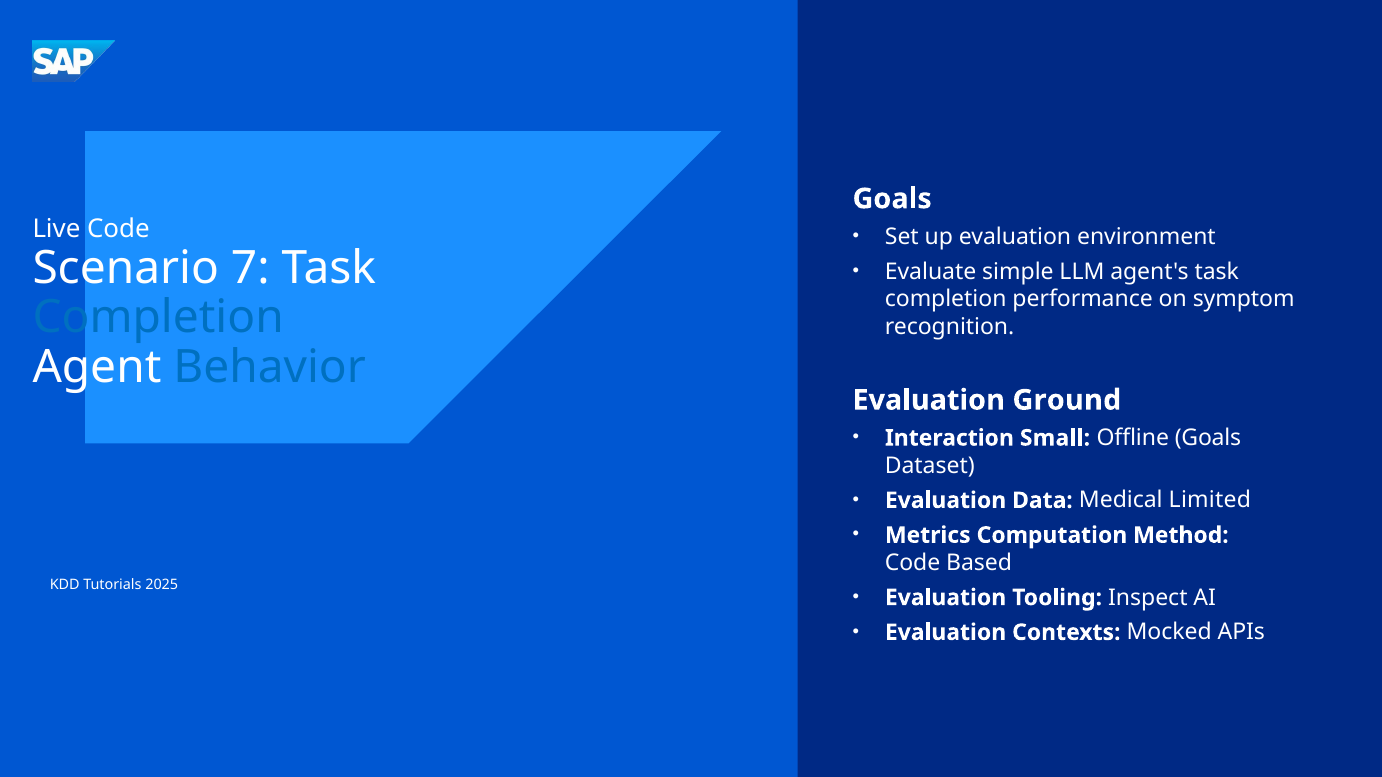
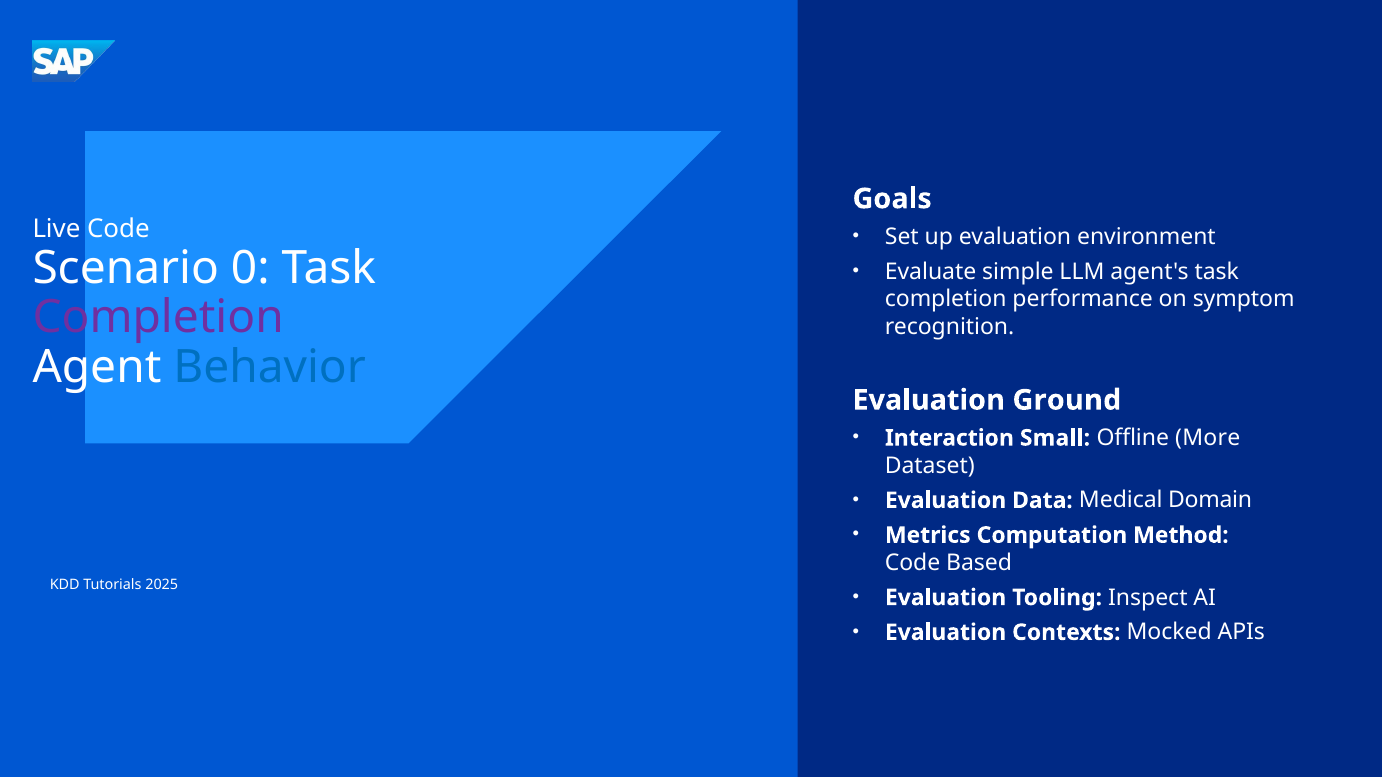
7: 7 -> 0
Completion at (158, 318) colour: blue -> purple
Offline Goals: Goals -> More
Limited: Limited -> Domain
